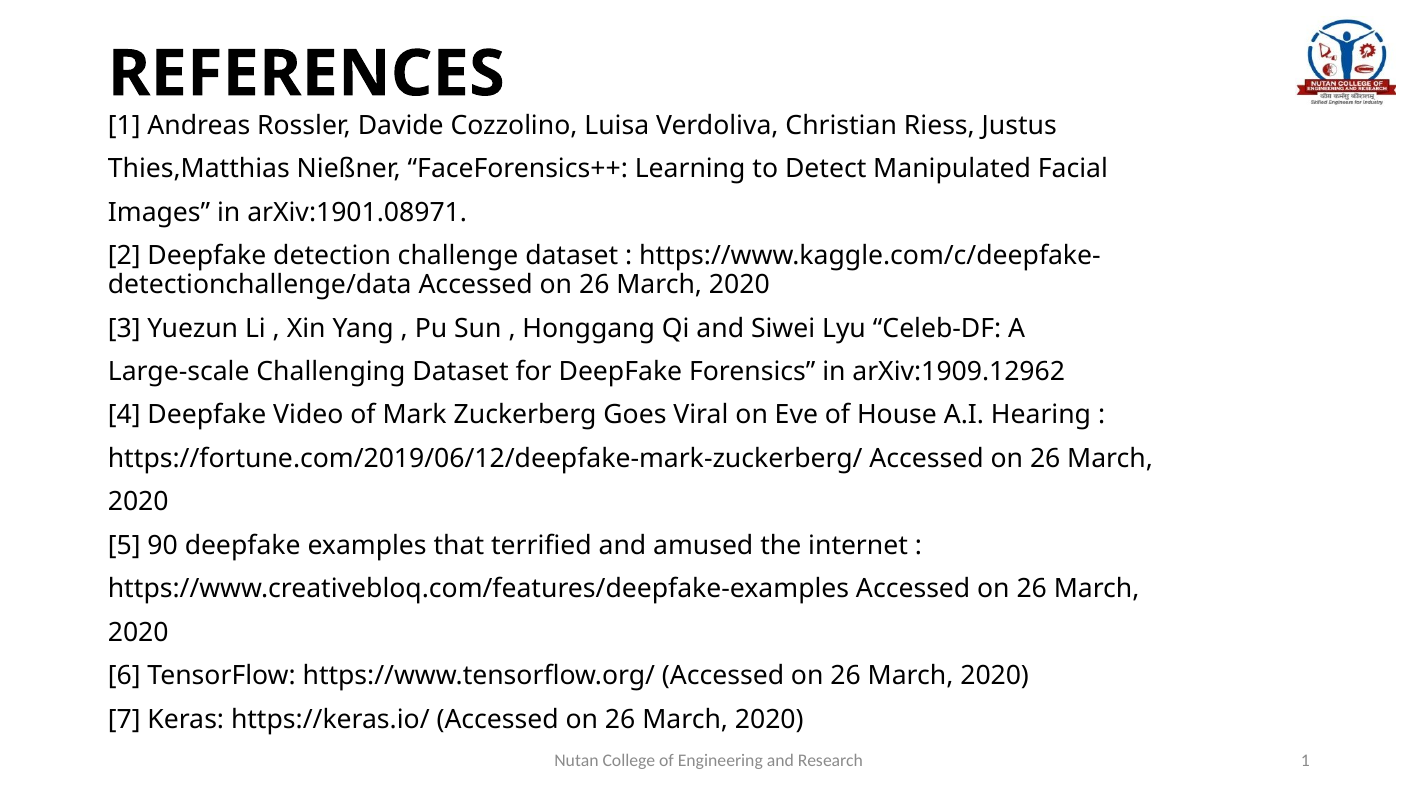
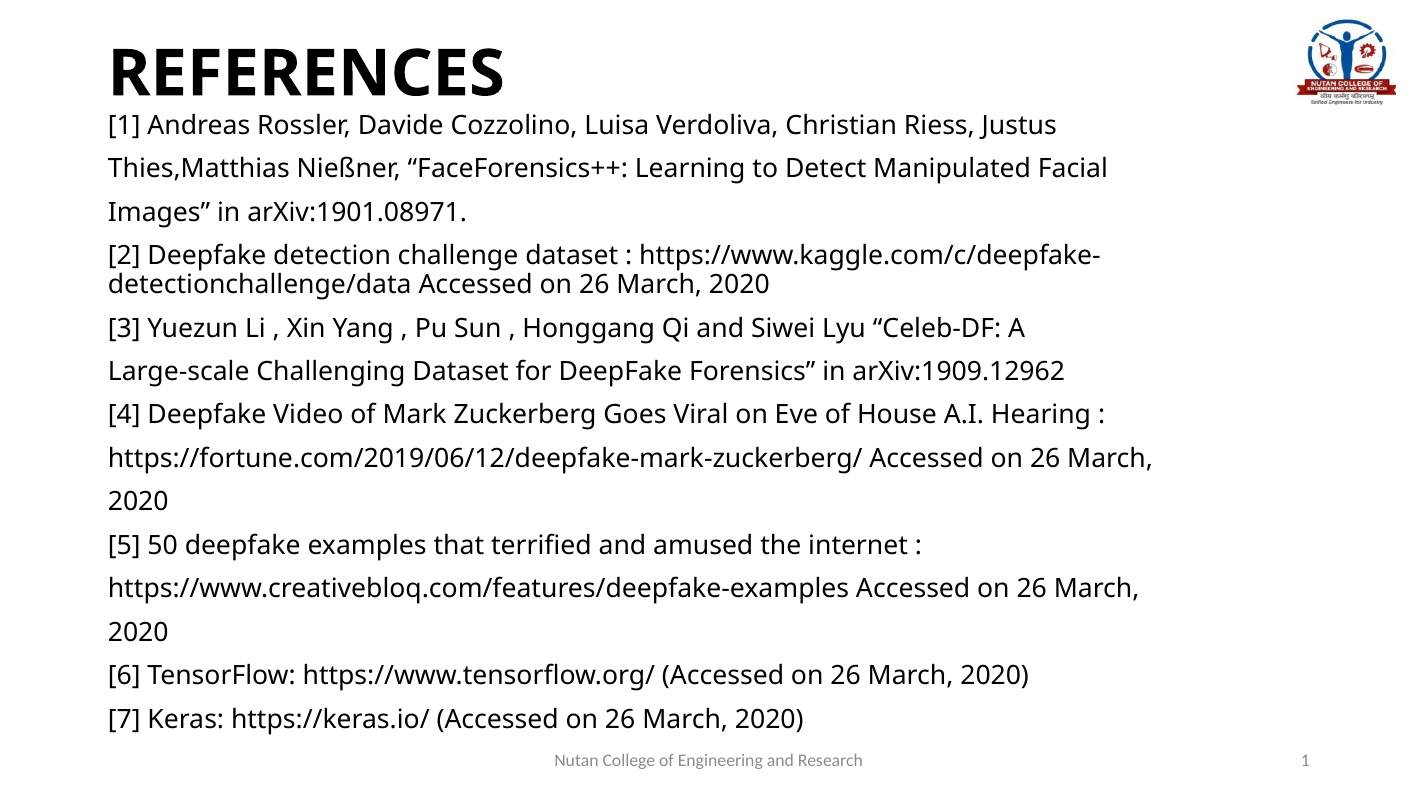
90: 90 -> 50
